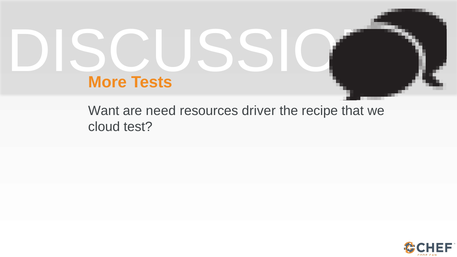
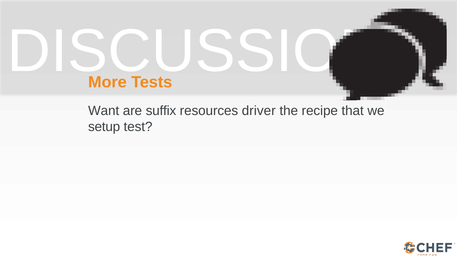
need: need -> suffix
cloud: cloud -> setup
